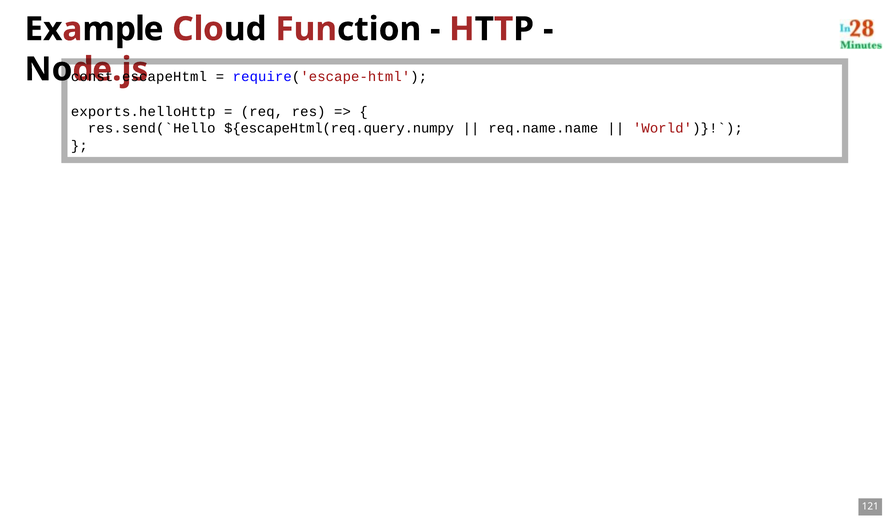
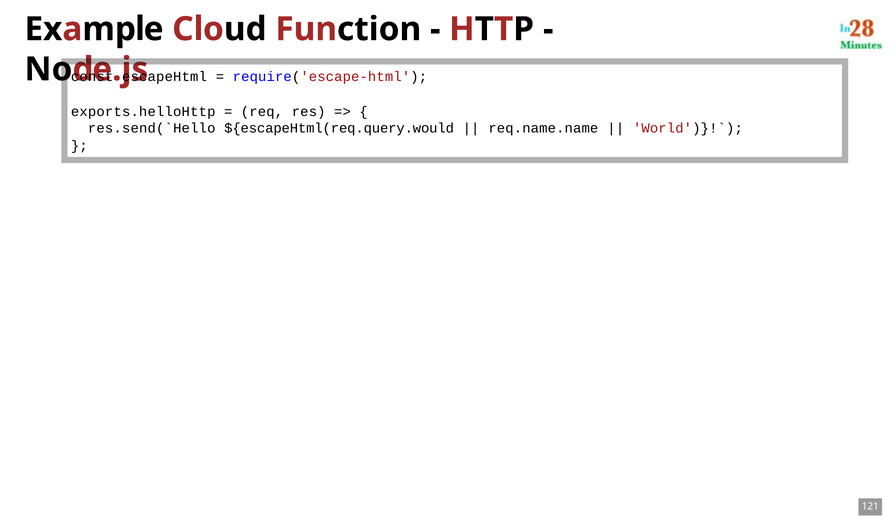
${escapeHtml(req.query.numpy: ${escapeHtml(req.query.numpy -> ${escapeHtml(req.query.would
